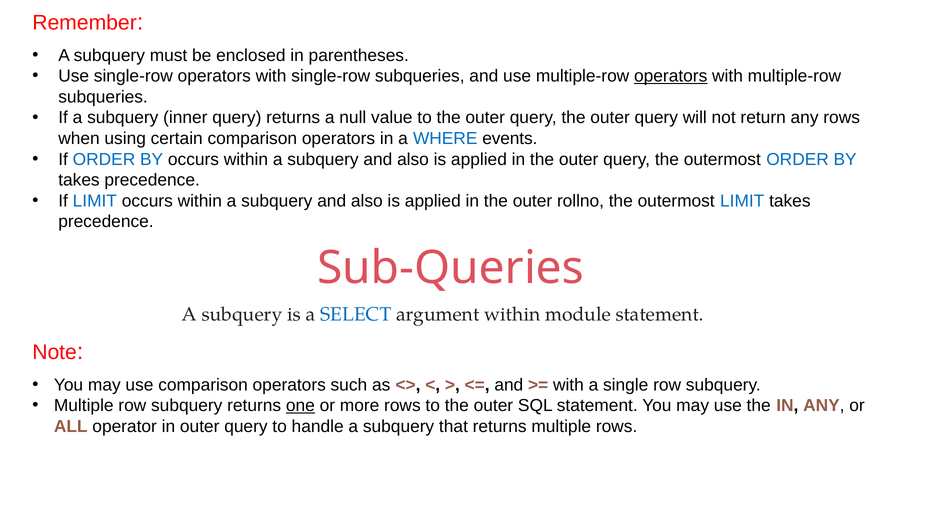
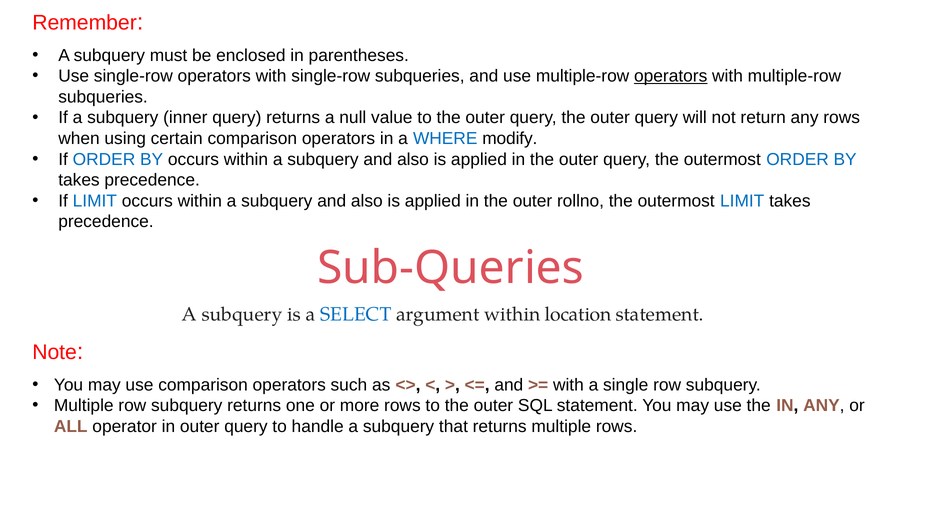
events: events -> modify
module: module -> location
one underline: present -> none
